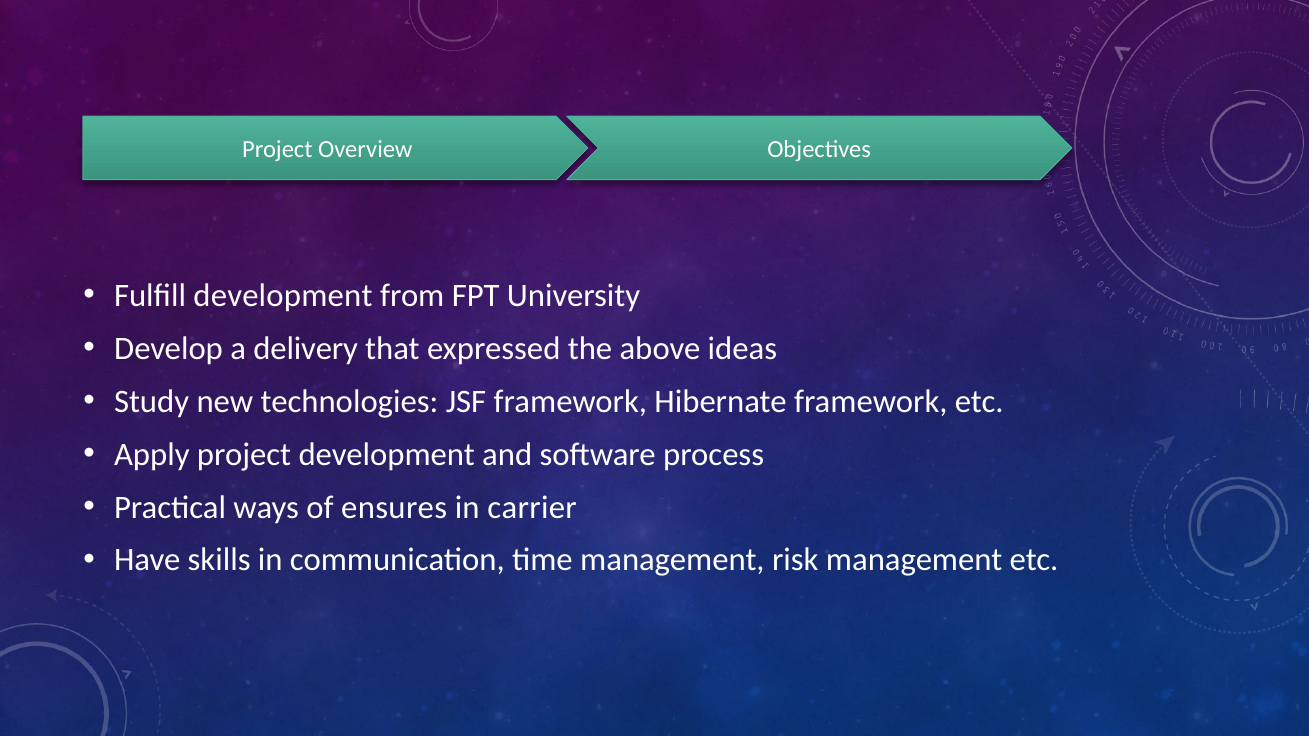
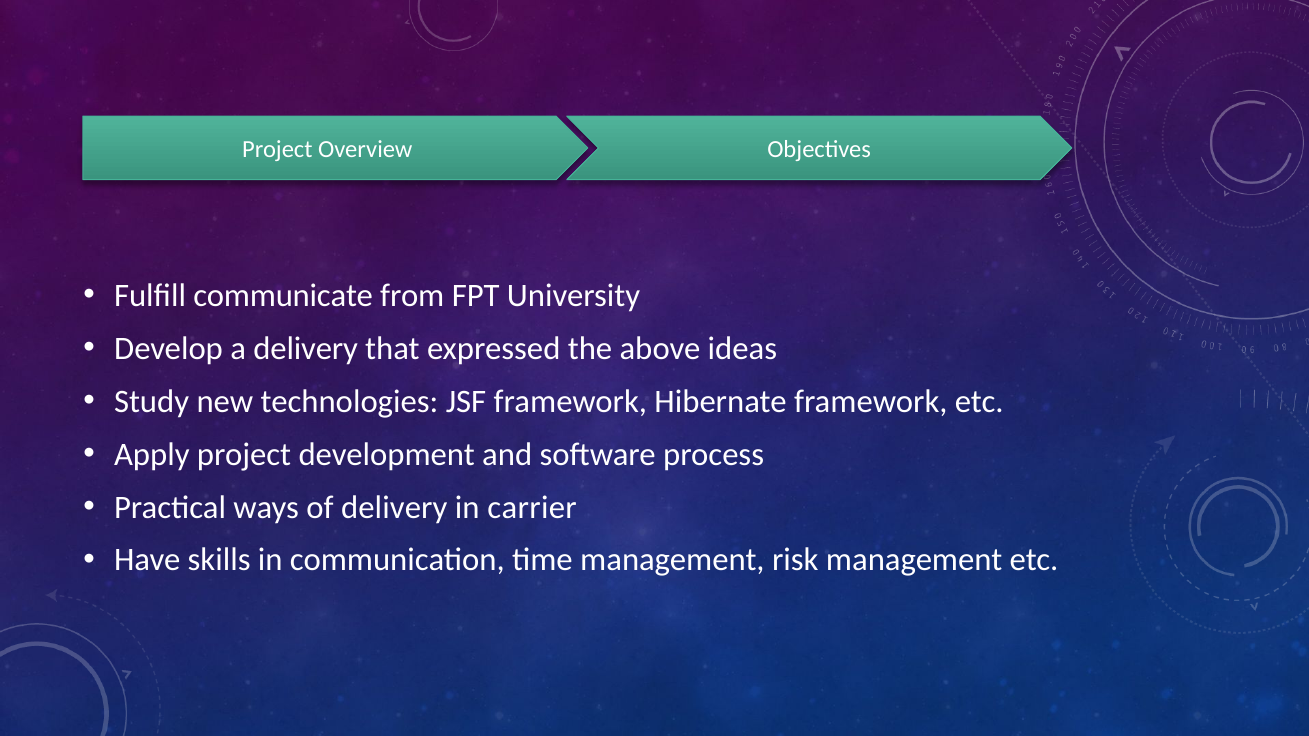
Fulfill development: development -> communicate
of ensures: ensures -> delivery
